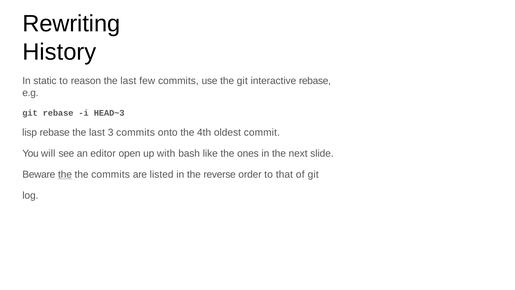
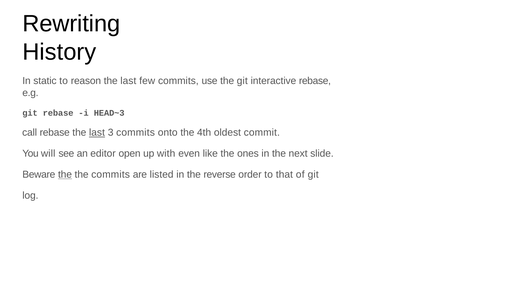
lisp: lisp -> call
last at (97, 133) underline: none -> present
bash: bash -> even
